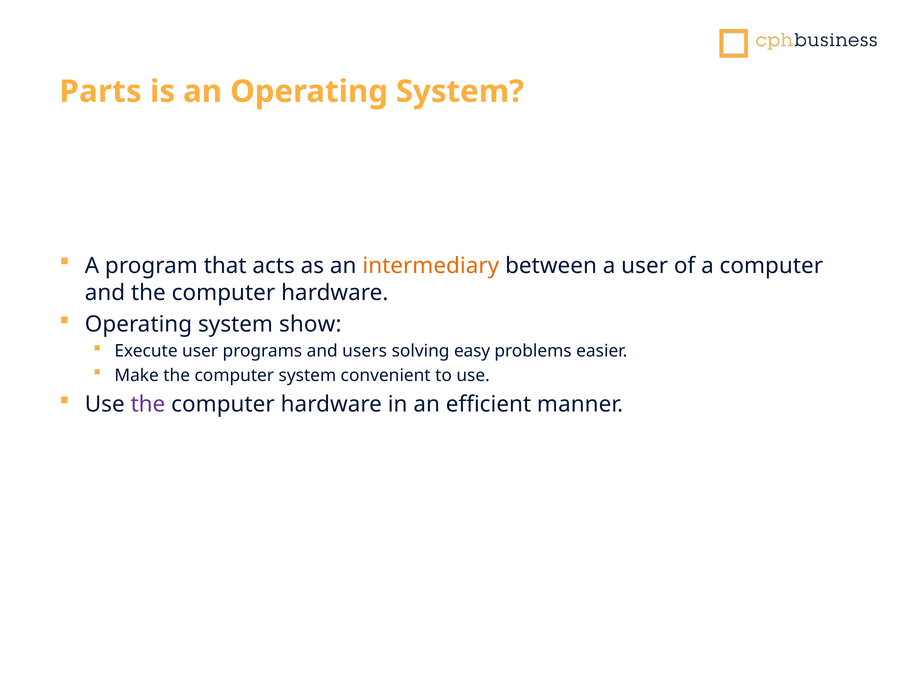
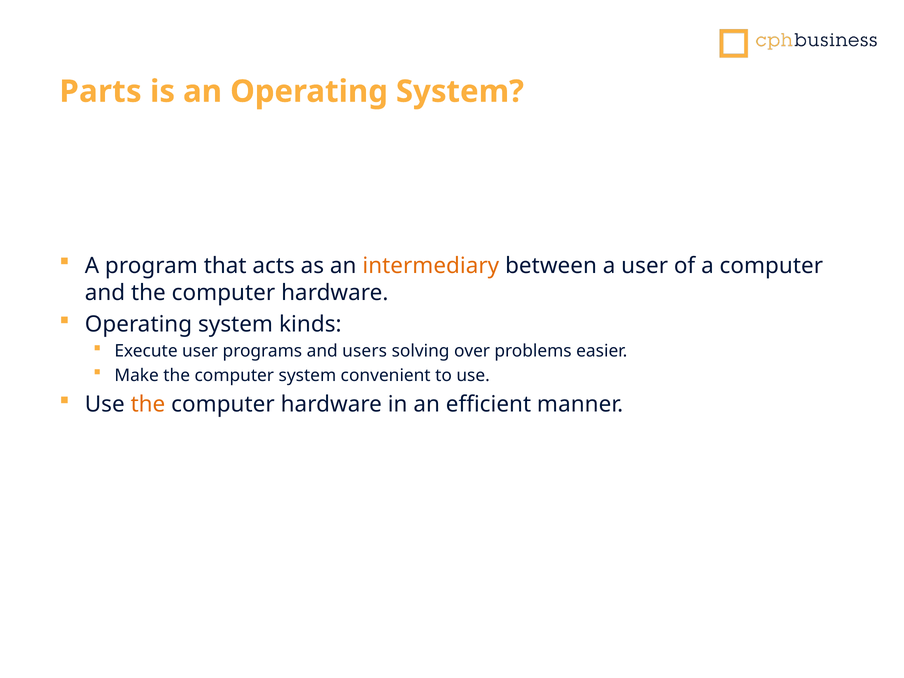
show: show -> kinds
easy: easy -> over
the at (148, 404) colour: purple -> orange
